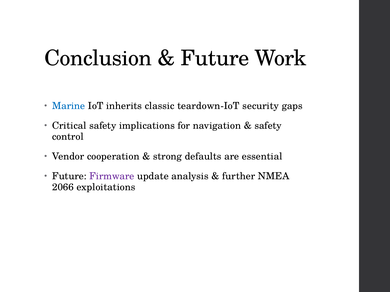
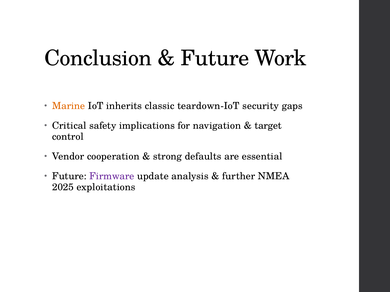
Marine colour: blue -> orange
safety at (268, 126): safety -> target
2066: 2066 -> 2025
